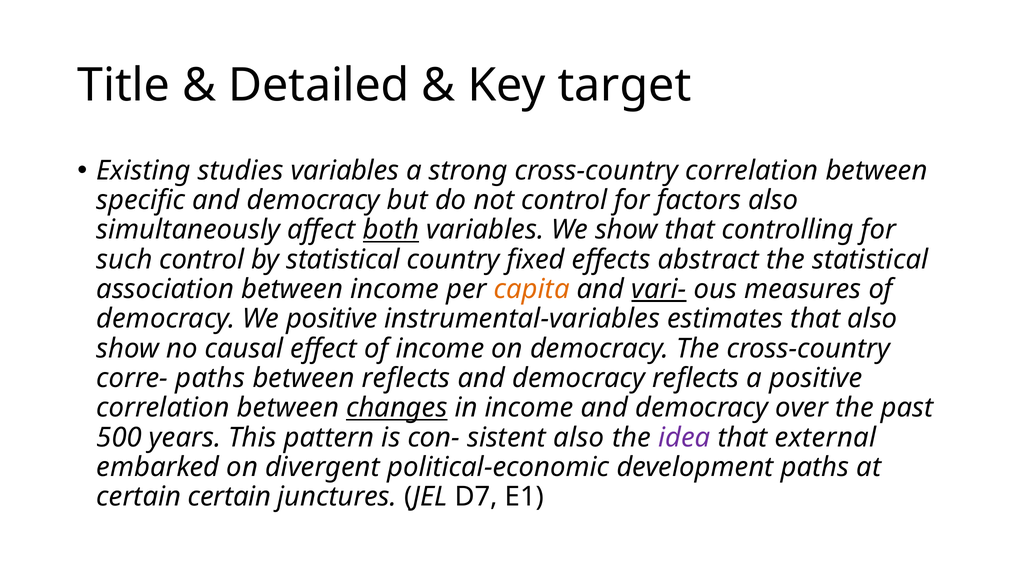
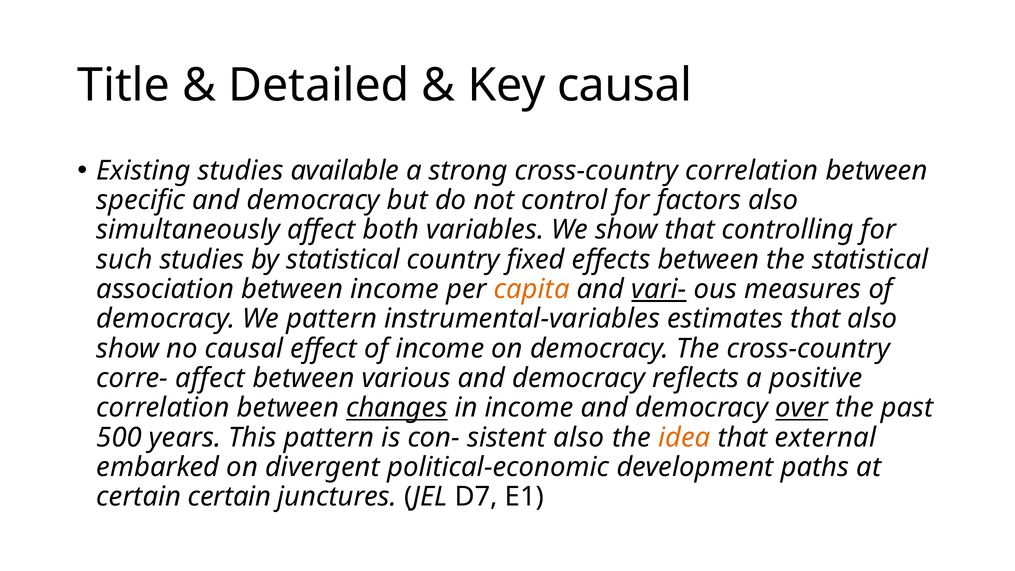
Key target: target -> causal
studies variables: variables -> available
both underline: present -> none
such control: control -> studies
effects abstract: abstract -> between
We positive: positive -> pattern
corre- paths: paths -> affect
between reflects: reflects -> various
over underline: none -> present
idea colour: purple -> orange
